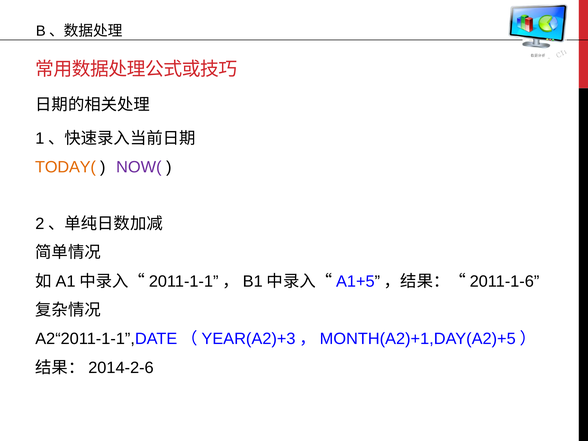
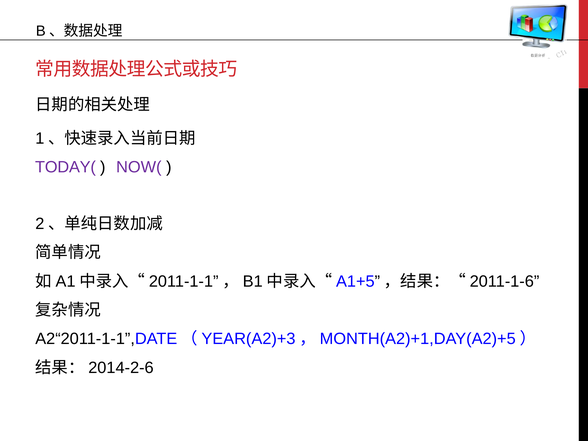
TODAY( colour: orange -> purple
